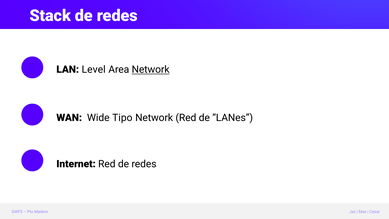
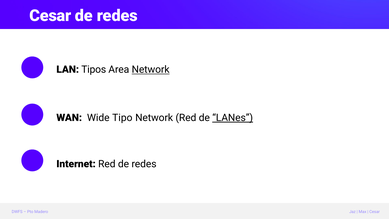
Stack at (50, 16): Stack -> Cesar
Level: Level -> Tipos
LANes underline: none -> present
